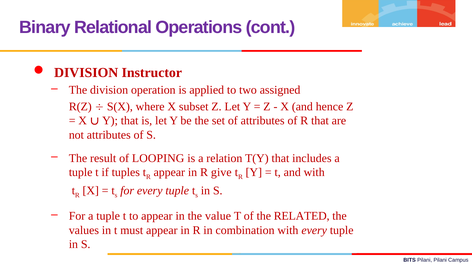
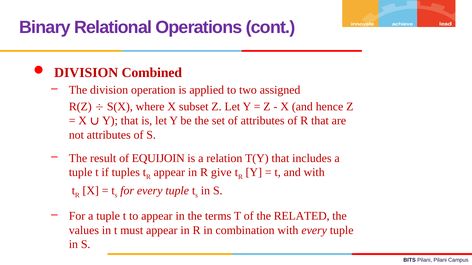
Instructor: Instructor -> Combined
LOOPING: LOOPING -> EQUIJOIN
value: value -> terms
